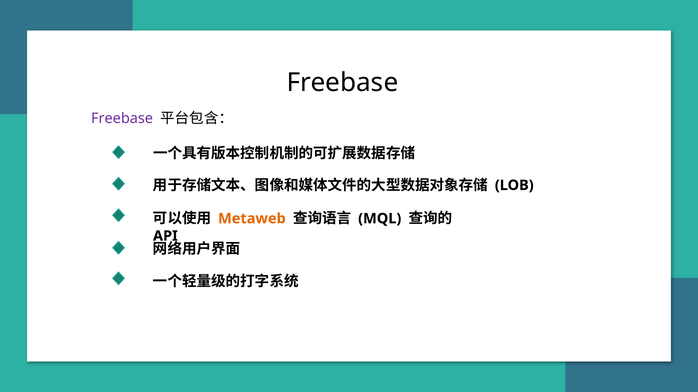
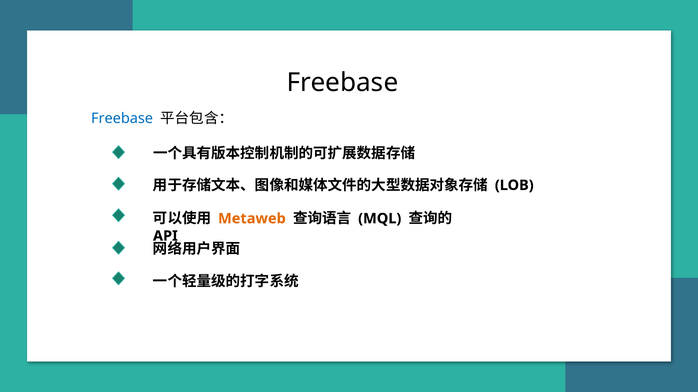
Freebase at (122, 119) colour: purple -> blue
